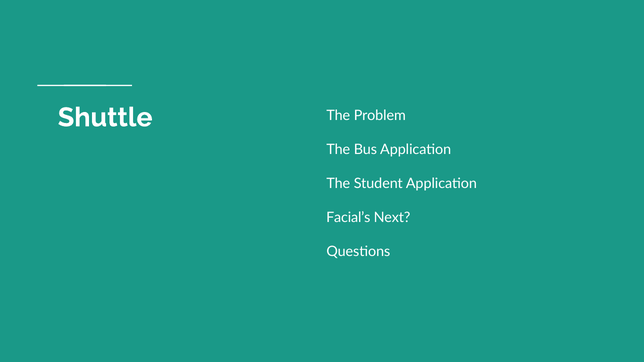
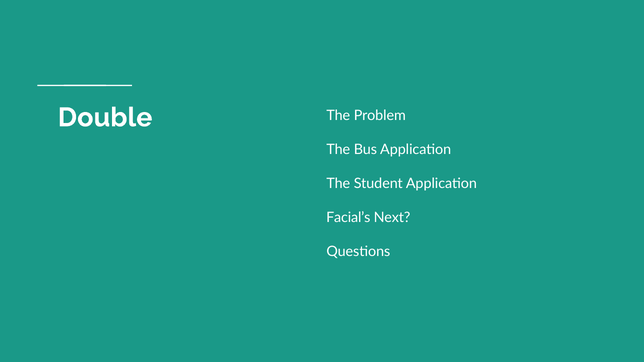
Shuttle: Shuttle -> Double
